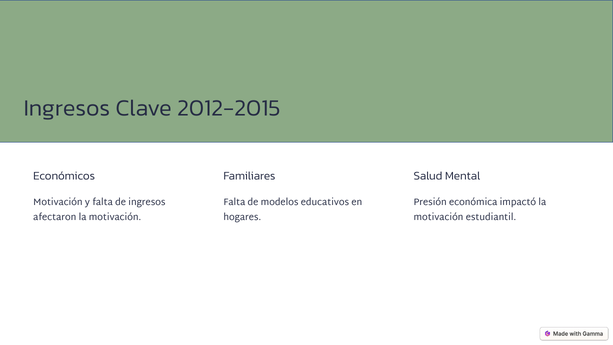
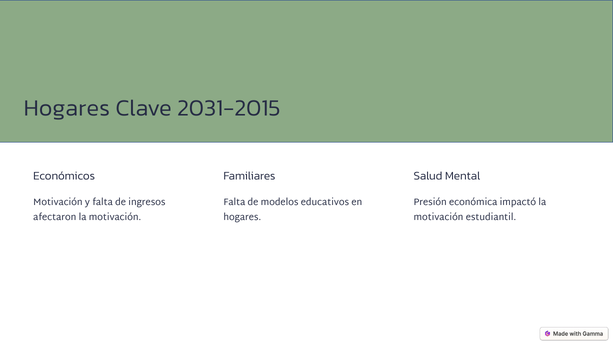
Ingresos at (67, 108): Ingresos -> Hogares
2012-2015: 2012-2015 -> 2031-2015
